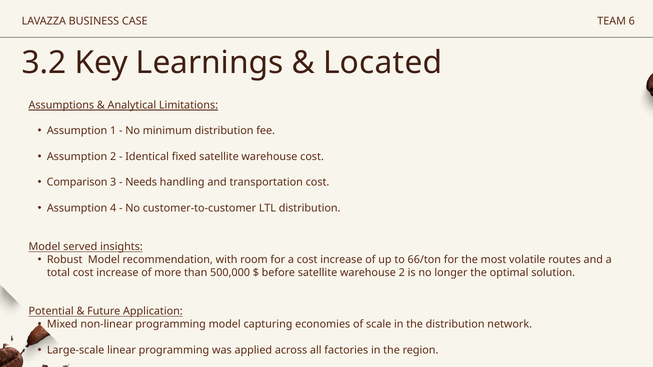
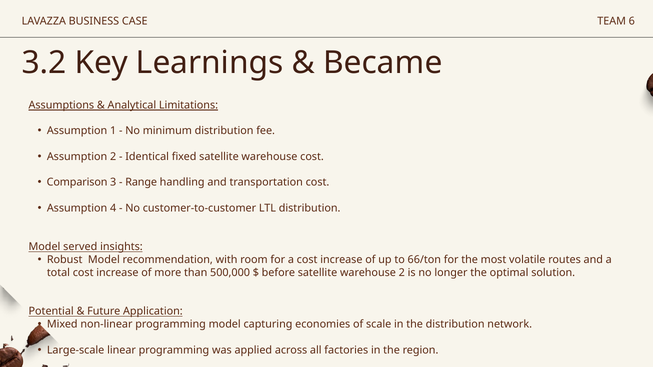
Located: Located -> Became
Needs: Needs -> Range
